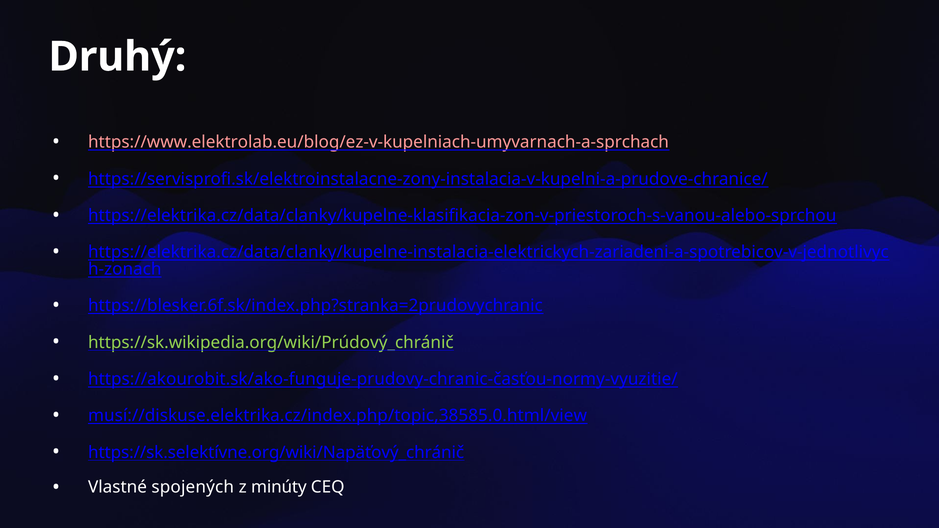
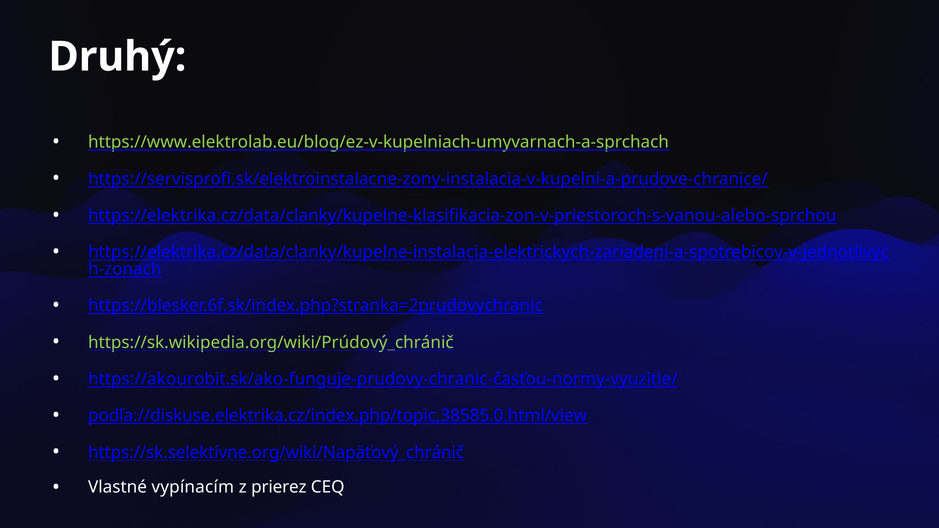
https://www.elektrolab.eu/blog/ez-v-kupelniach-umyvarnach-a-sprchach colour: pink -> light green
musí://diskuse.elektrika.cz/index.php/topic,38585.0.html/view: musí://diskuse.elektrika.cz/index.php/topic,38585.0.html/view -> podľa://diskuse.elektrika.cz/index.php/topic,38585.0.html/view
spojených: spojených -> vypínacím
minúty: minúty -> prierez
